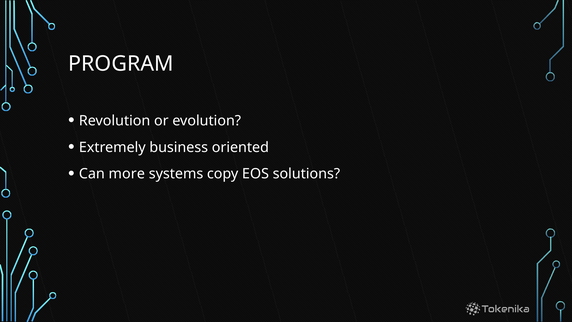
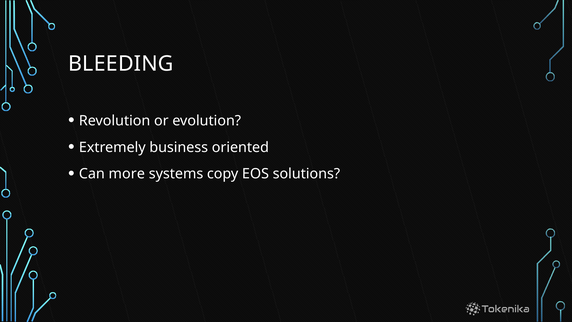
PROGRAM: PROGRAM -> BLEEDING
